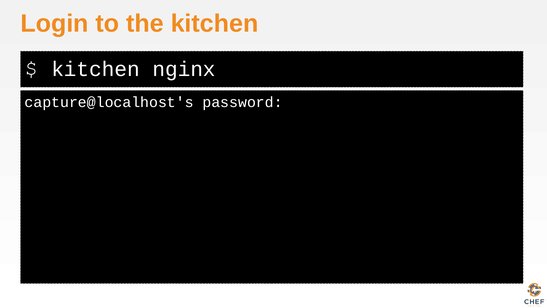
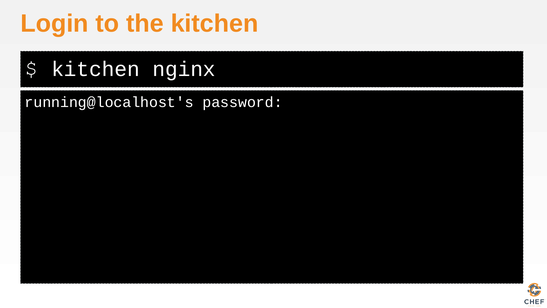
capture@localhost's: capture@localhost's -> running@localhost's
